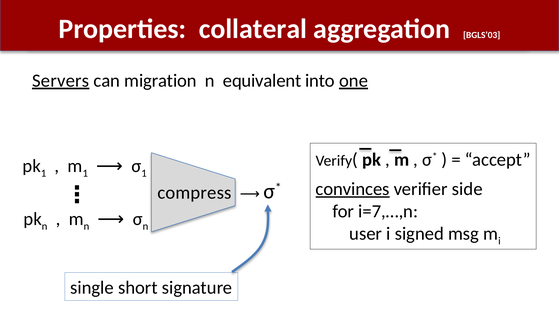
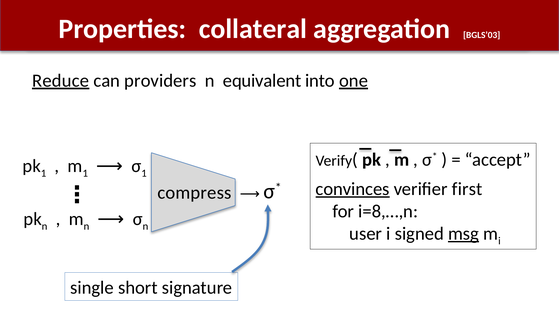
Servers: Servers -> Reduce
migration: migration -> providers
side: side -> first
i=7,…,n: i=7,…,n -> i=8,…,n
msg underline: none -> present
